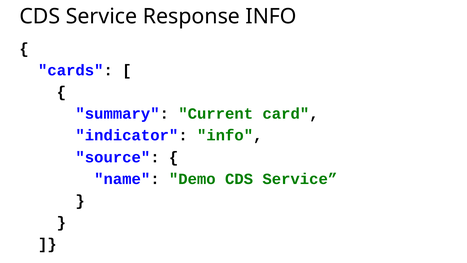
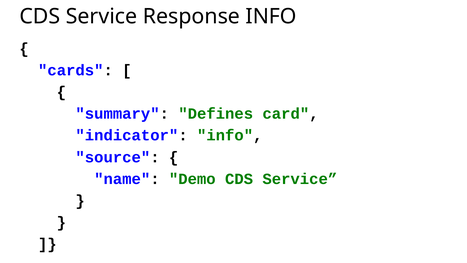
Current: Current -> Defines
